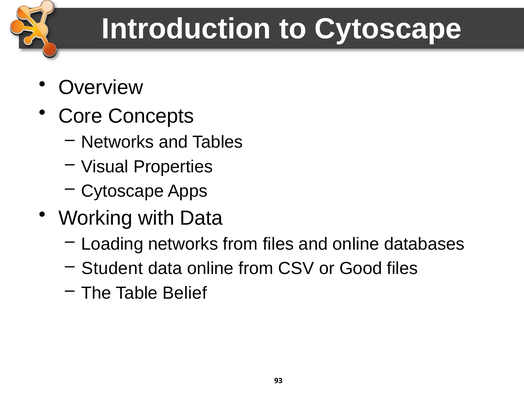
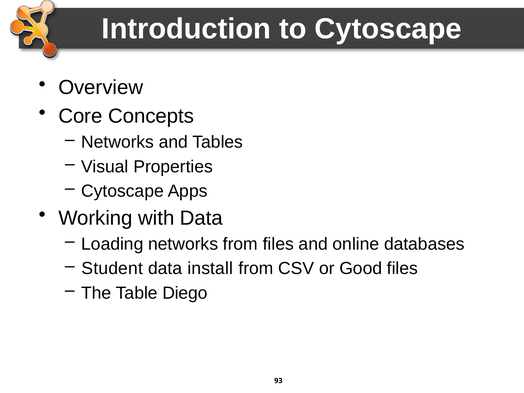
data online: online -> install
Belief: Belief -> Diego
